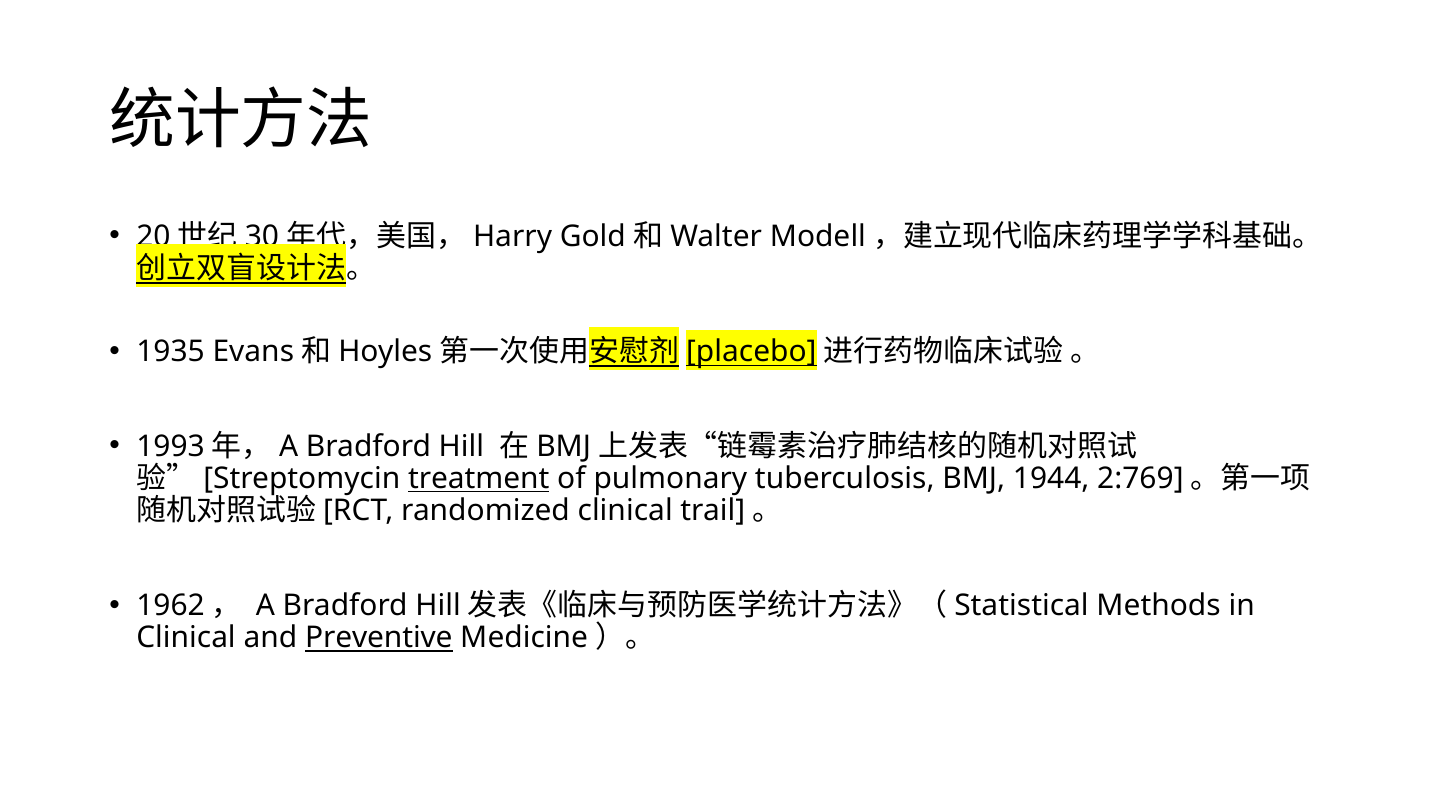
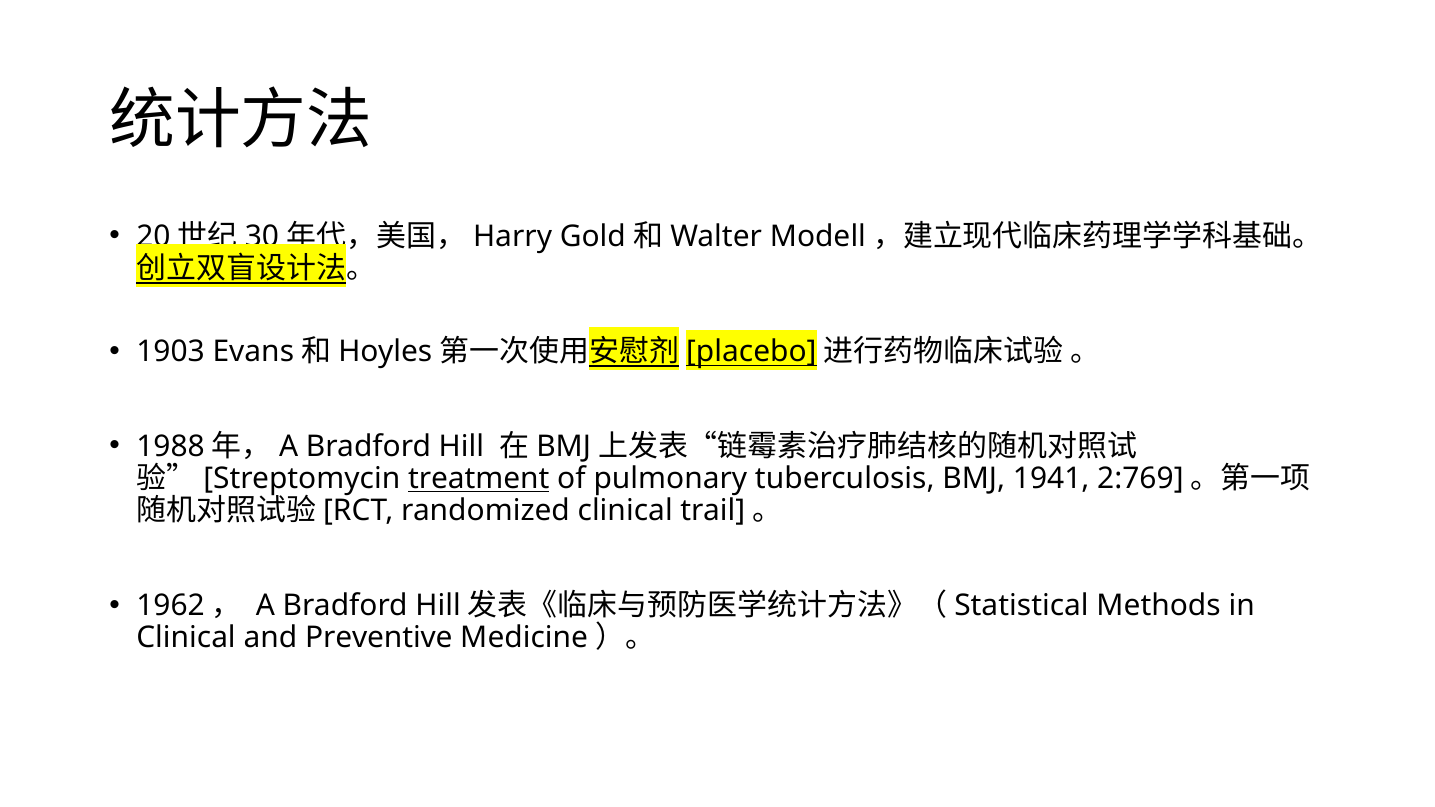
1935: 1935 -> 1903
1993: 1993 -> 1988
1944: 1944 -> 1941
Preventive underline: present -> none
